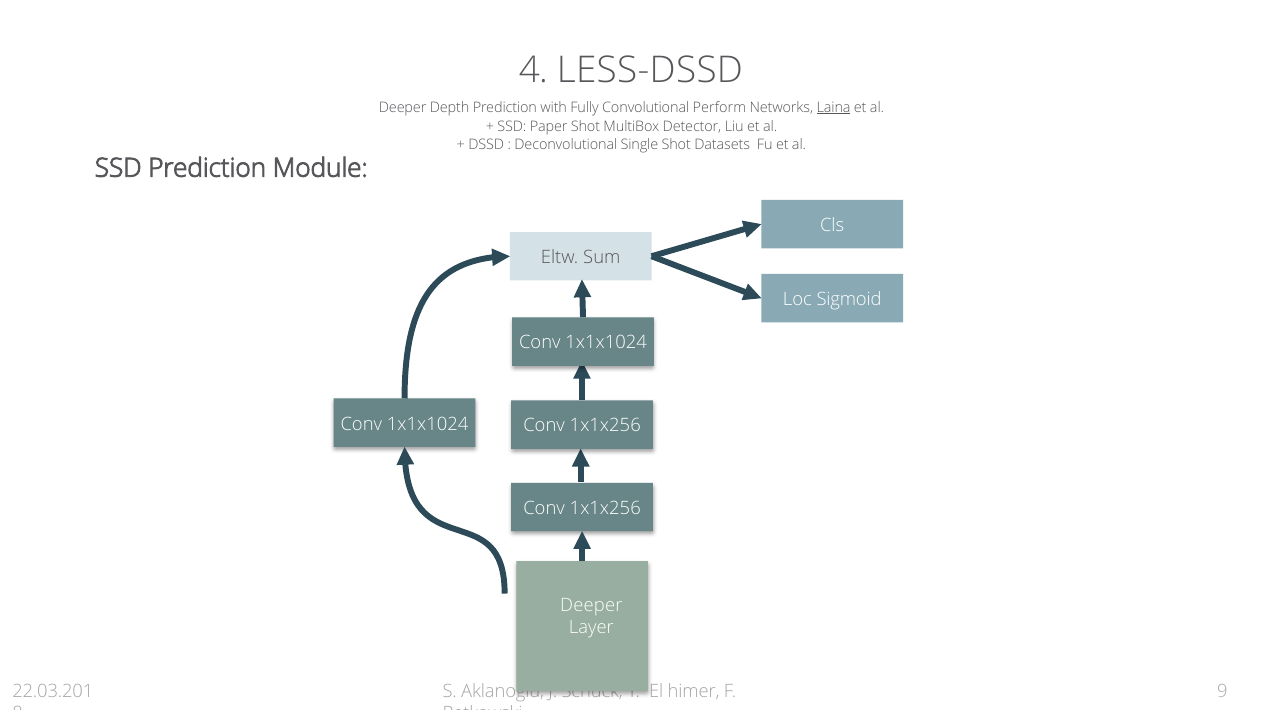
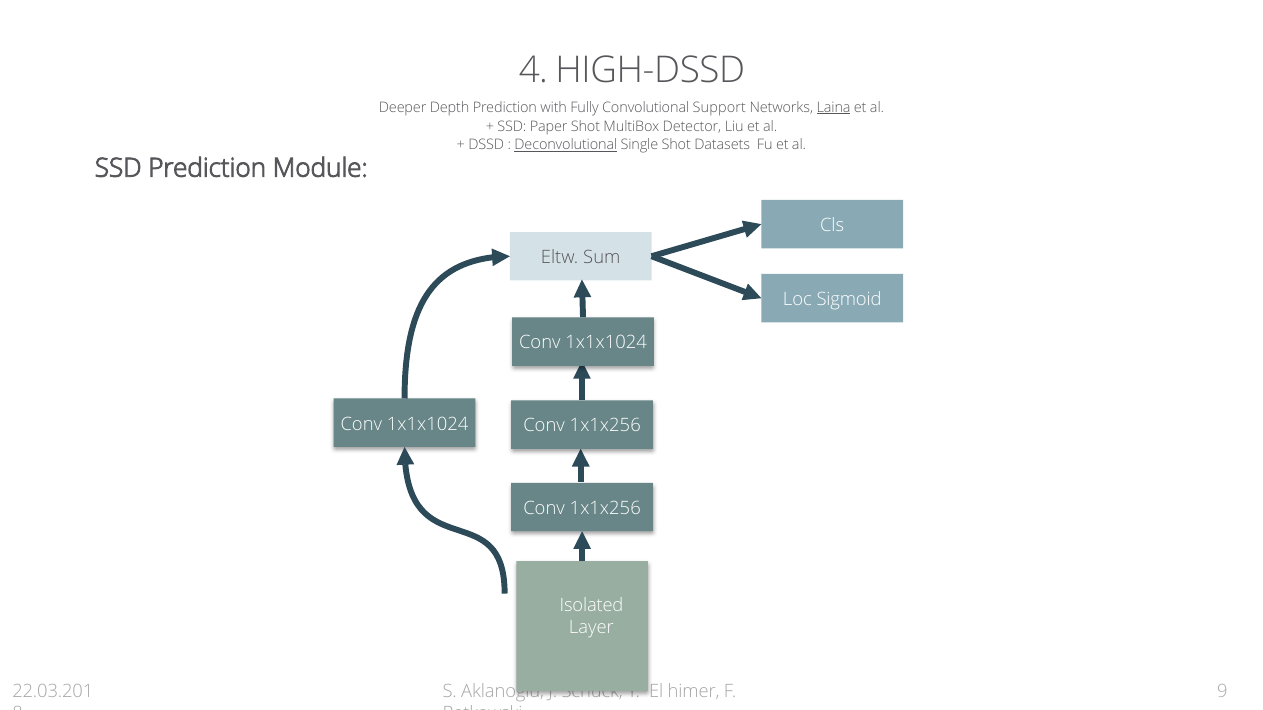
LESS-DSSD: LESS-DSSD -> HIGH-DSSD
Perform: Perform -> Support
Deconvolutional underline: none -> present
Deeper at (591, 606): Deeper -> Isolated
